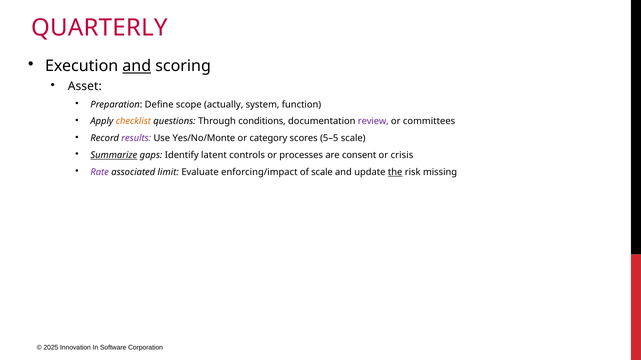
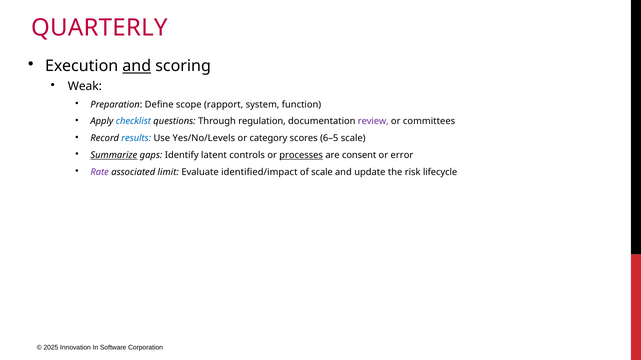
Asset: Asset -> Weak
actually: actually -> rapport
checklist colour: orange -> blue
conditions: conditions -> regulation
results colour: purple -> blue
Yes/No/Monte: Yes/No/Monte -> Yes/No/Levels
5–5: 5–5 -> 6–5
processes underline: none -> present
crisis: crisis -> error
enforcing/impact: enforcing/impact -> identified/impact
the underline: present -> none
missing: missing -> lifecycle
